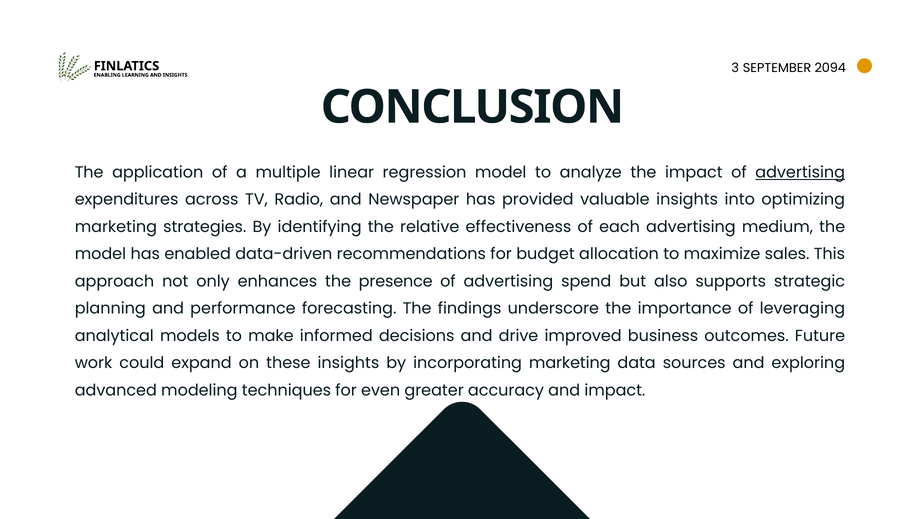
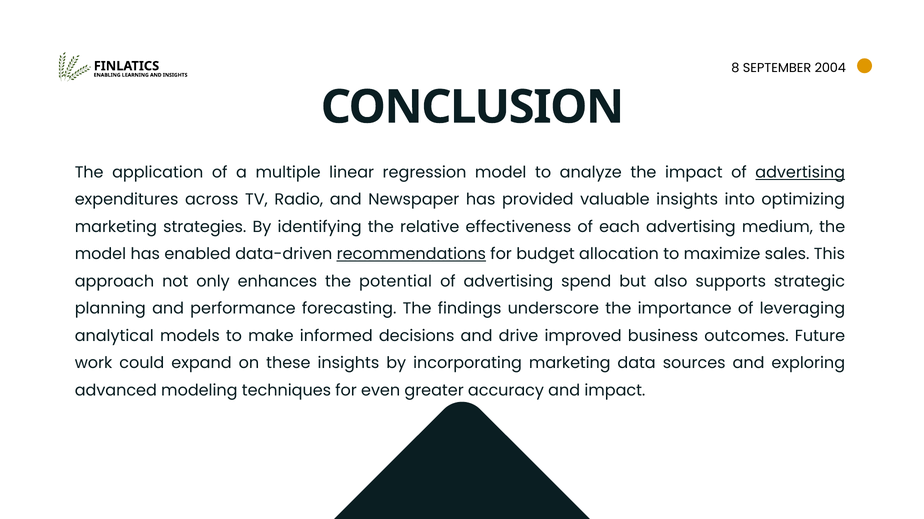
3: 3 -> 8
2094: 2094 -> 2004
recommendations underline: none -> present
presence: presence -> potential
